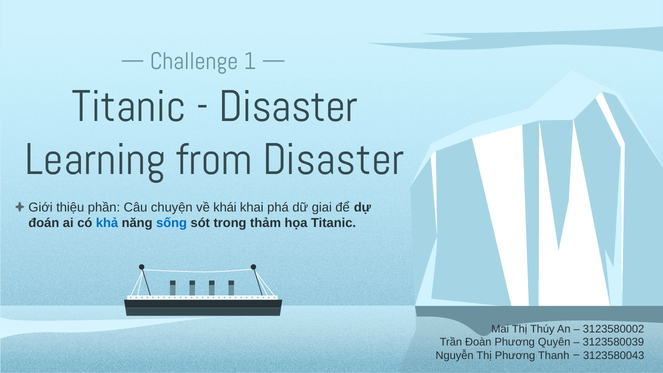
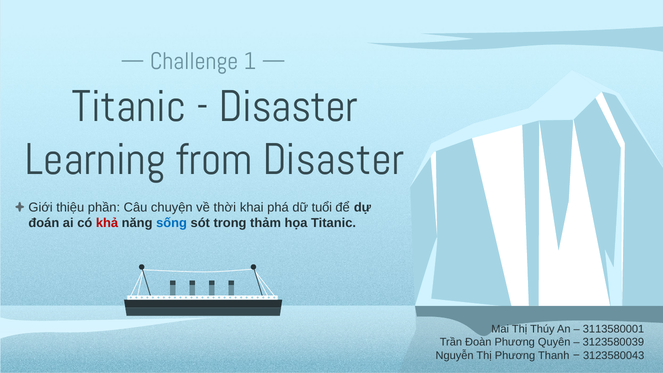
khái: khái -> thời
giai: giai -> tuổi
khả colour: blue -> red
3123580002: 3123580002 -> 3113580001
